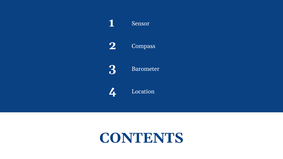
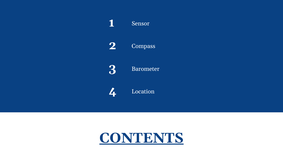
CONTENTS underline: none -> present
